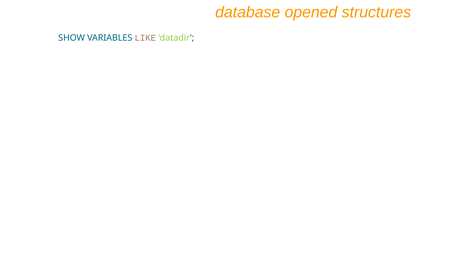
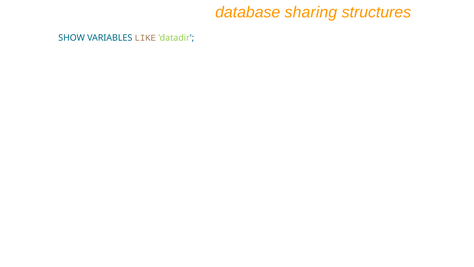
opened: opened -> sharing
